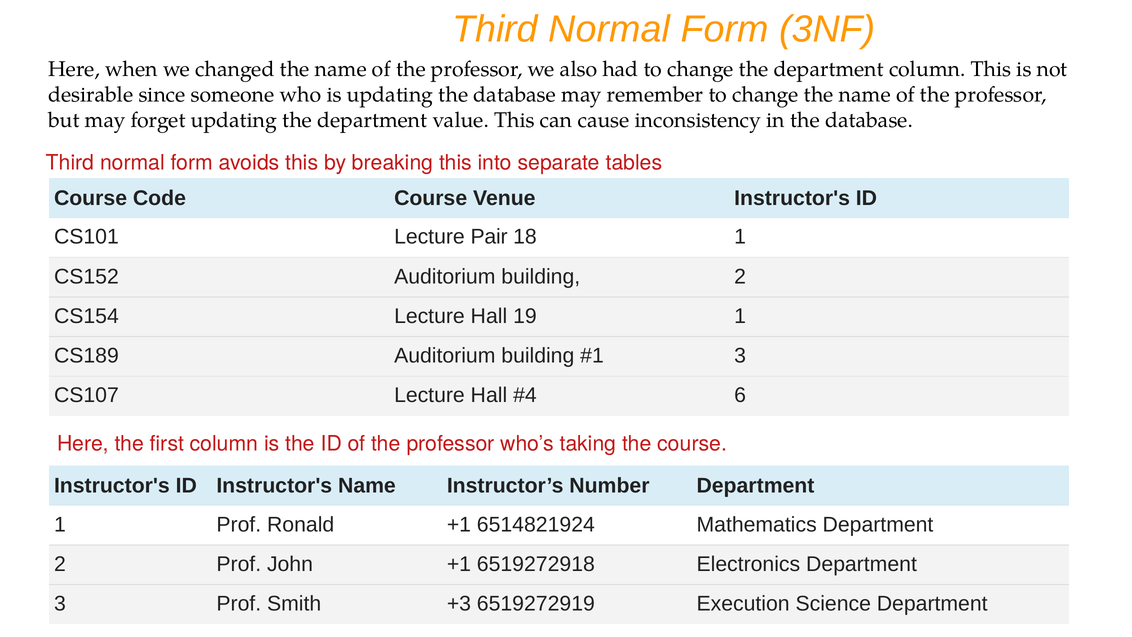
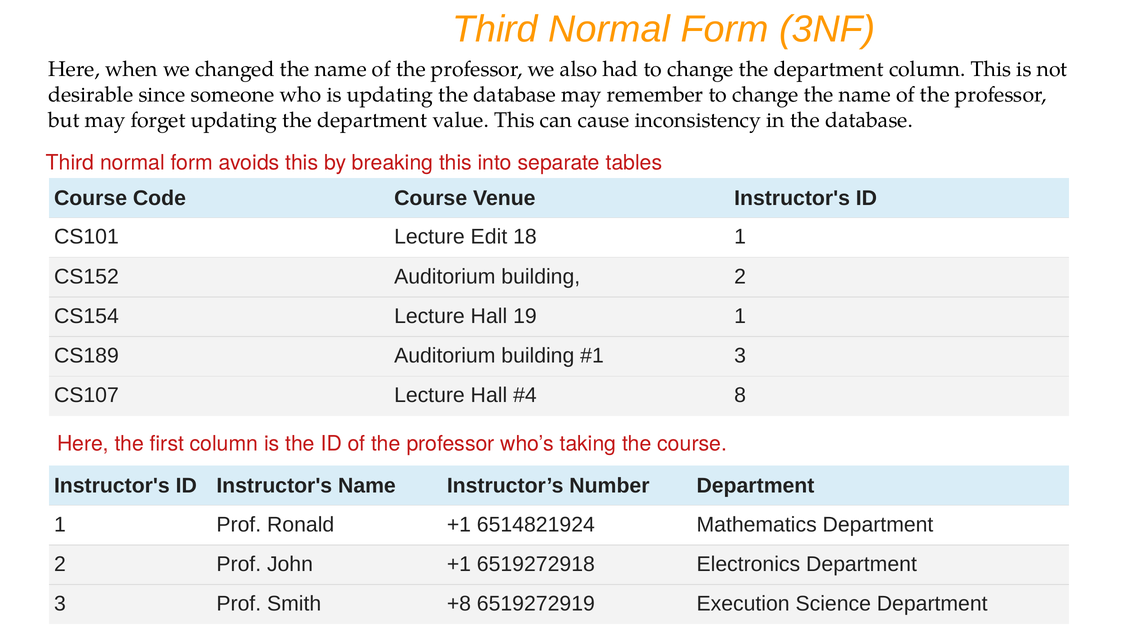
Pair: Pair -> Edit
6: 6 -> 8
+3: +3 -> +8
